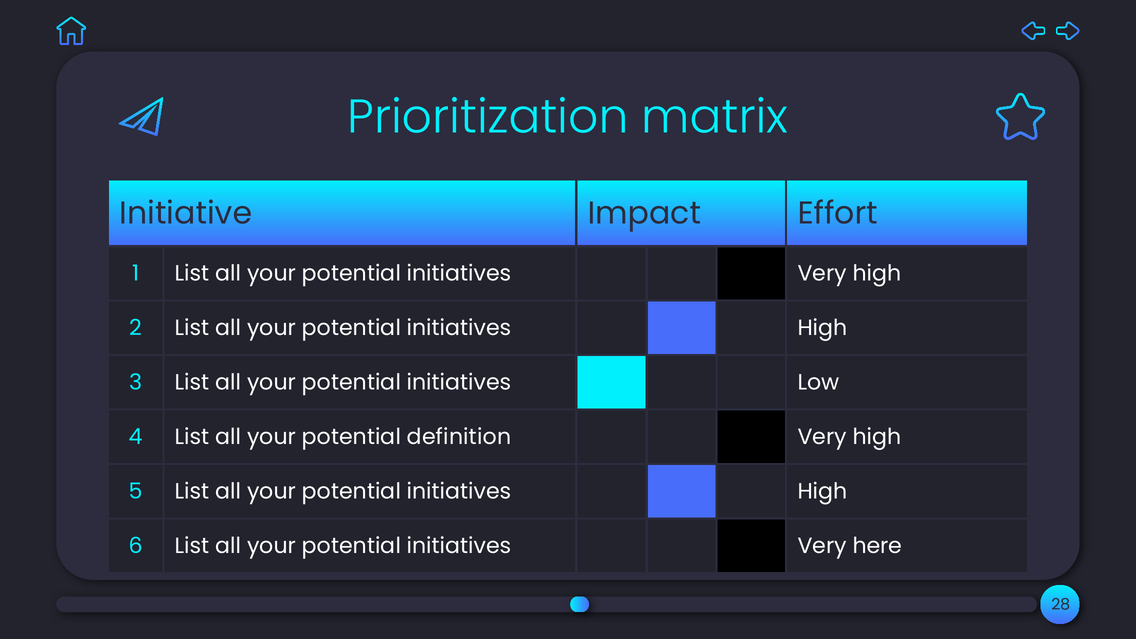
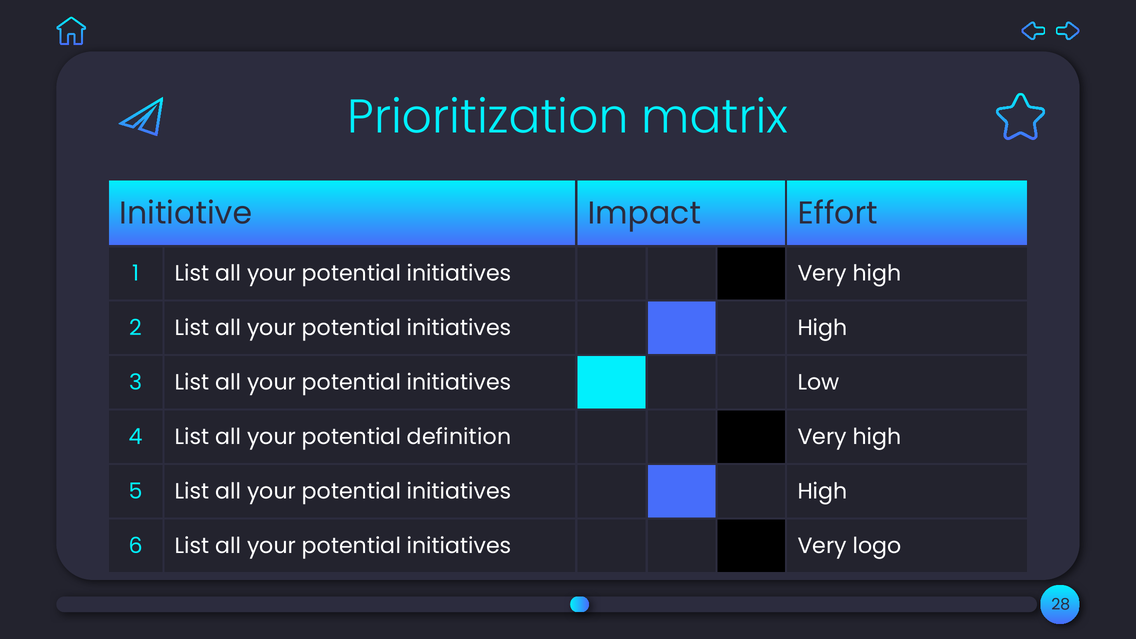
here: here -> logo
